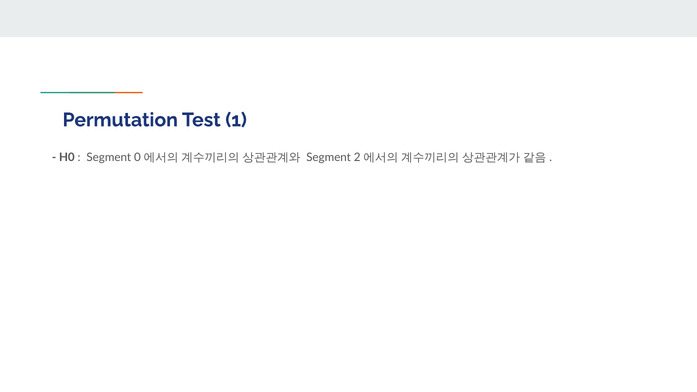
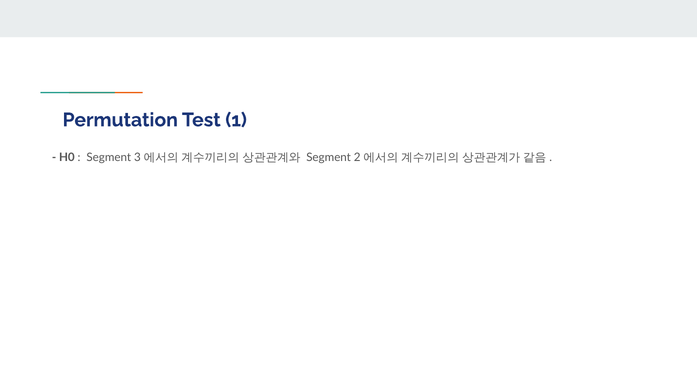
0: 0 -> 3
